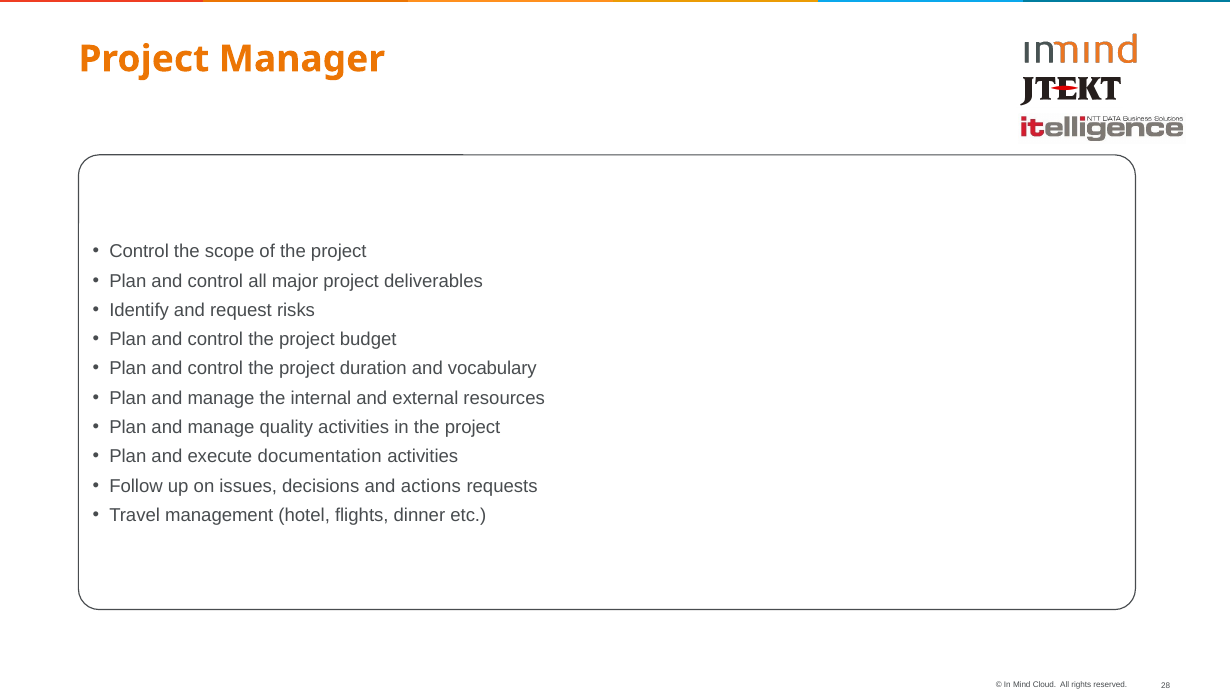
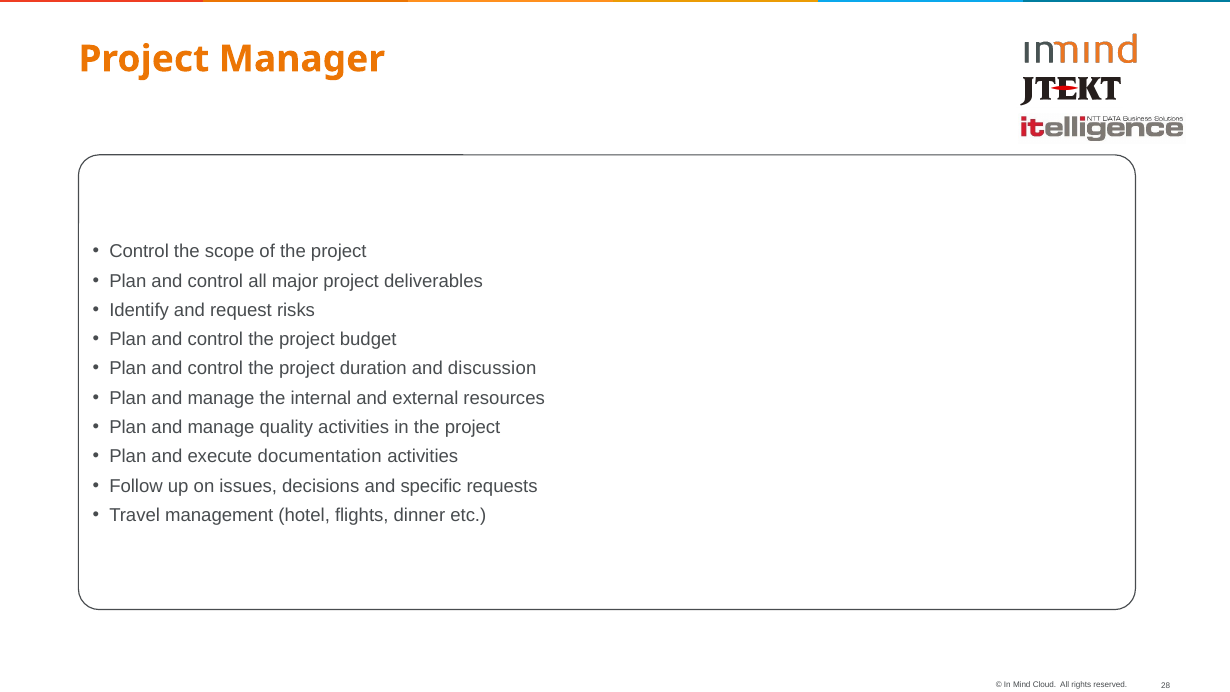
vocabulary: vocabulary -> discussion
actions: actions -> specific
